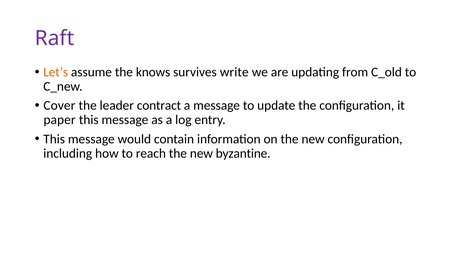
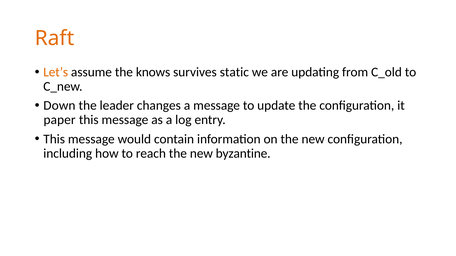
Raft at (54, 38) colour: purple -> orange
write: write -> static
Cover: Cover -> Down
contract: contract -> changes
